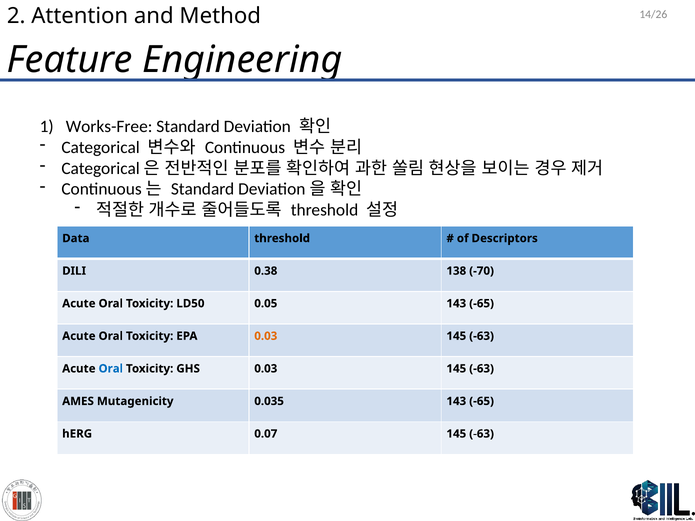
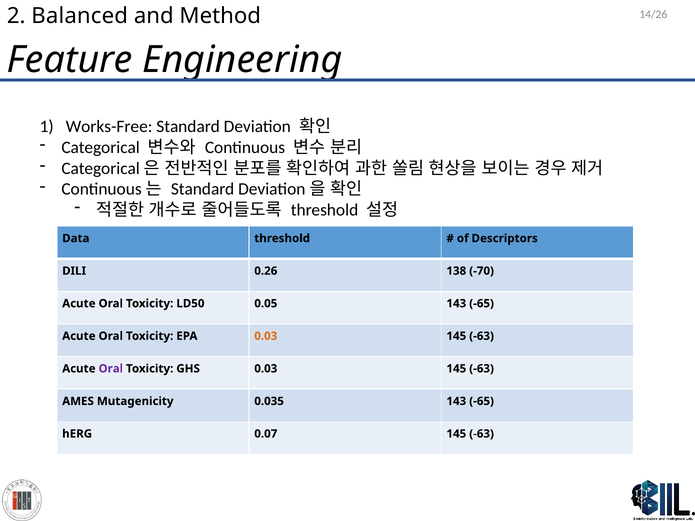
Attention: Attention -> Balanced
0.38: 0.38 -> 0.26
Oral at (111, 369) colour: blue -> purple
